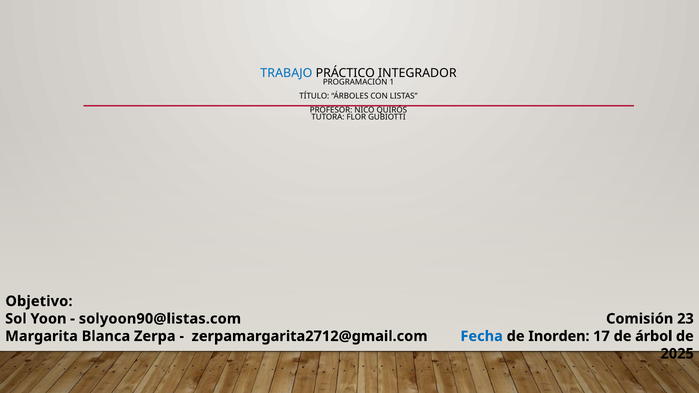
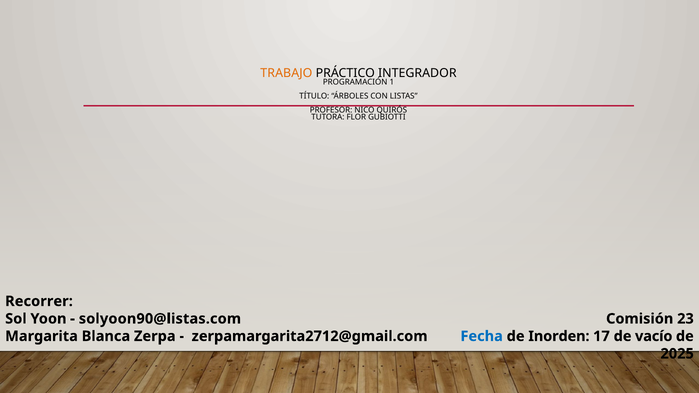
TRABAJO colour: blue -> orange
Objetivo: Objetivo -> Recorrer
árbol: árbol -> vacío
